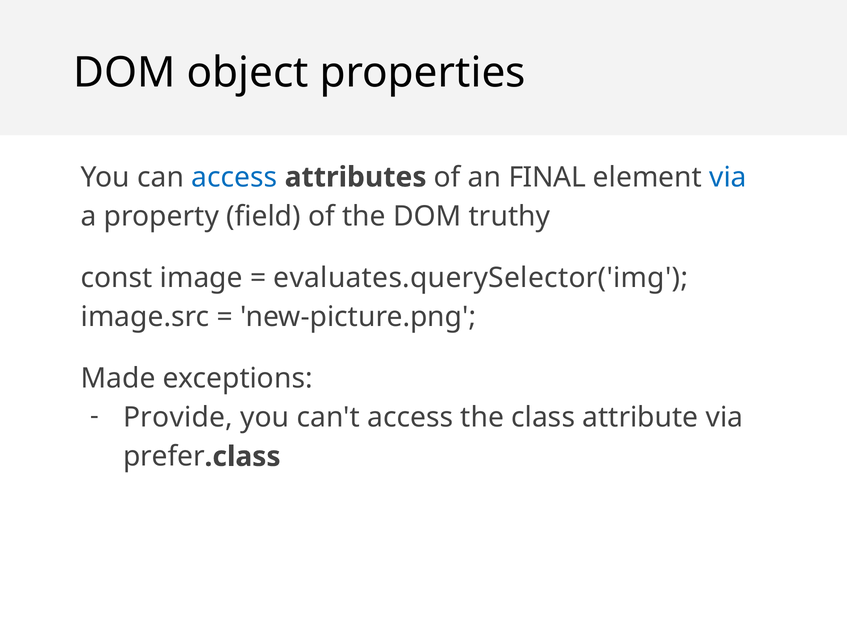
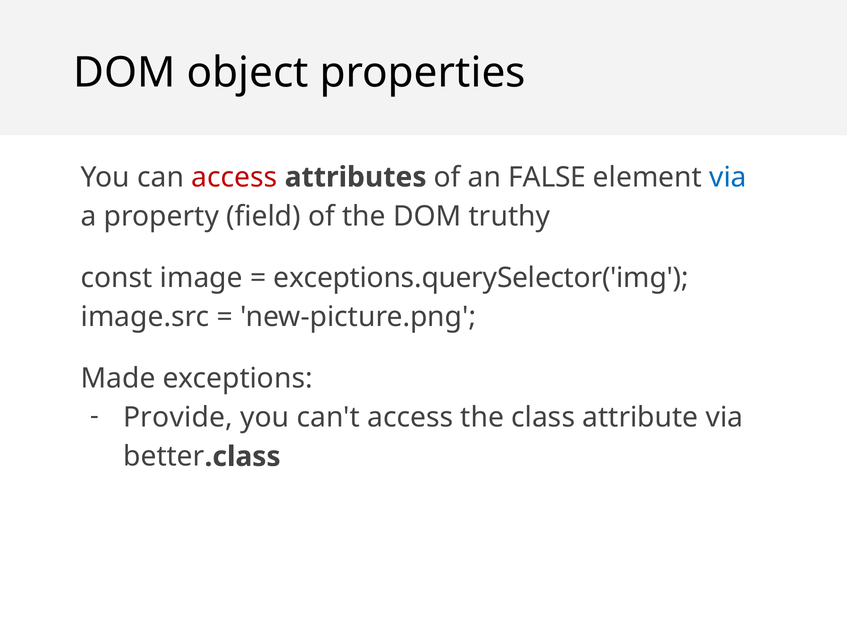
access at (234, 177) colour: blue -> red
FINAL: FINAL -> FALSE
evaluates.querySelector('img: evaluates.querySelector('img -> exceptions.querySelector('img
prefer: prefer -> better
